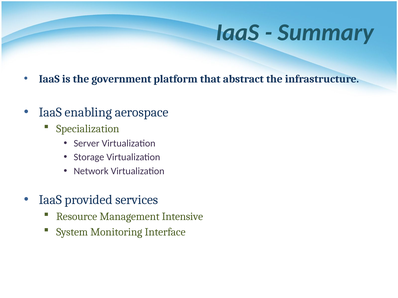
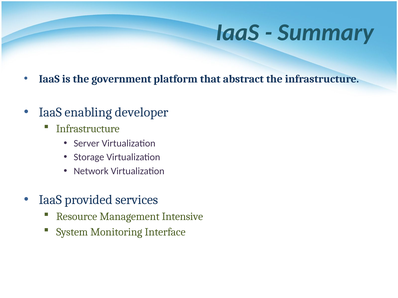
aerospace: aerospace -> developer
Specialization at (88, 129): Specialization -> Infrastructure
